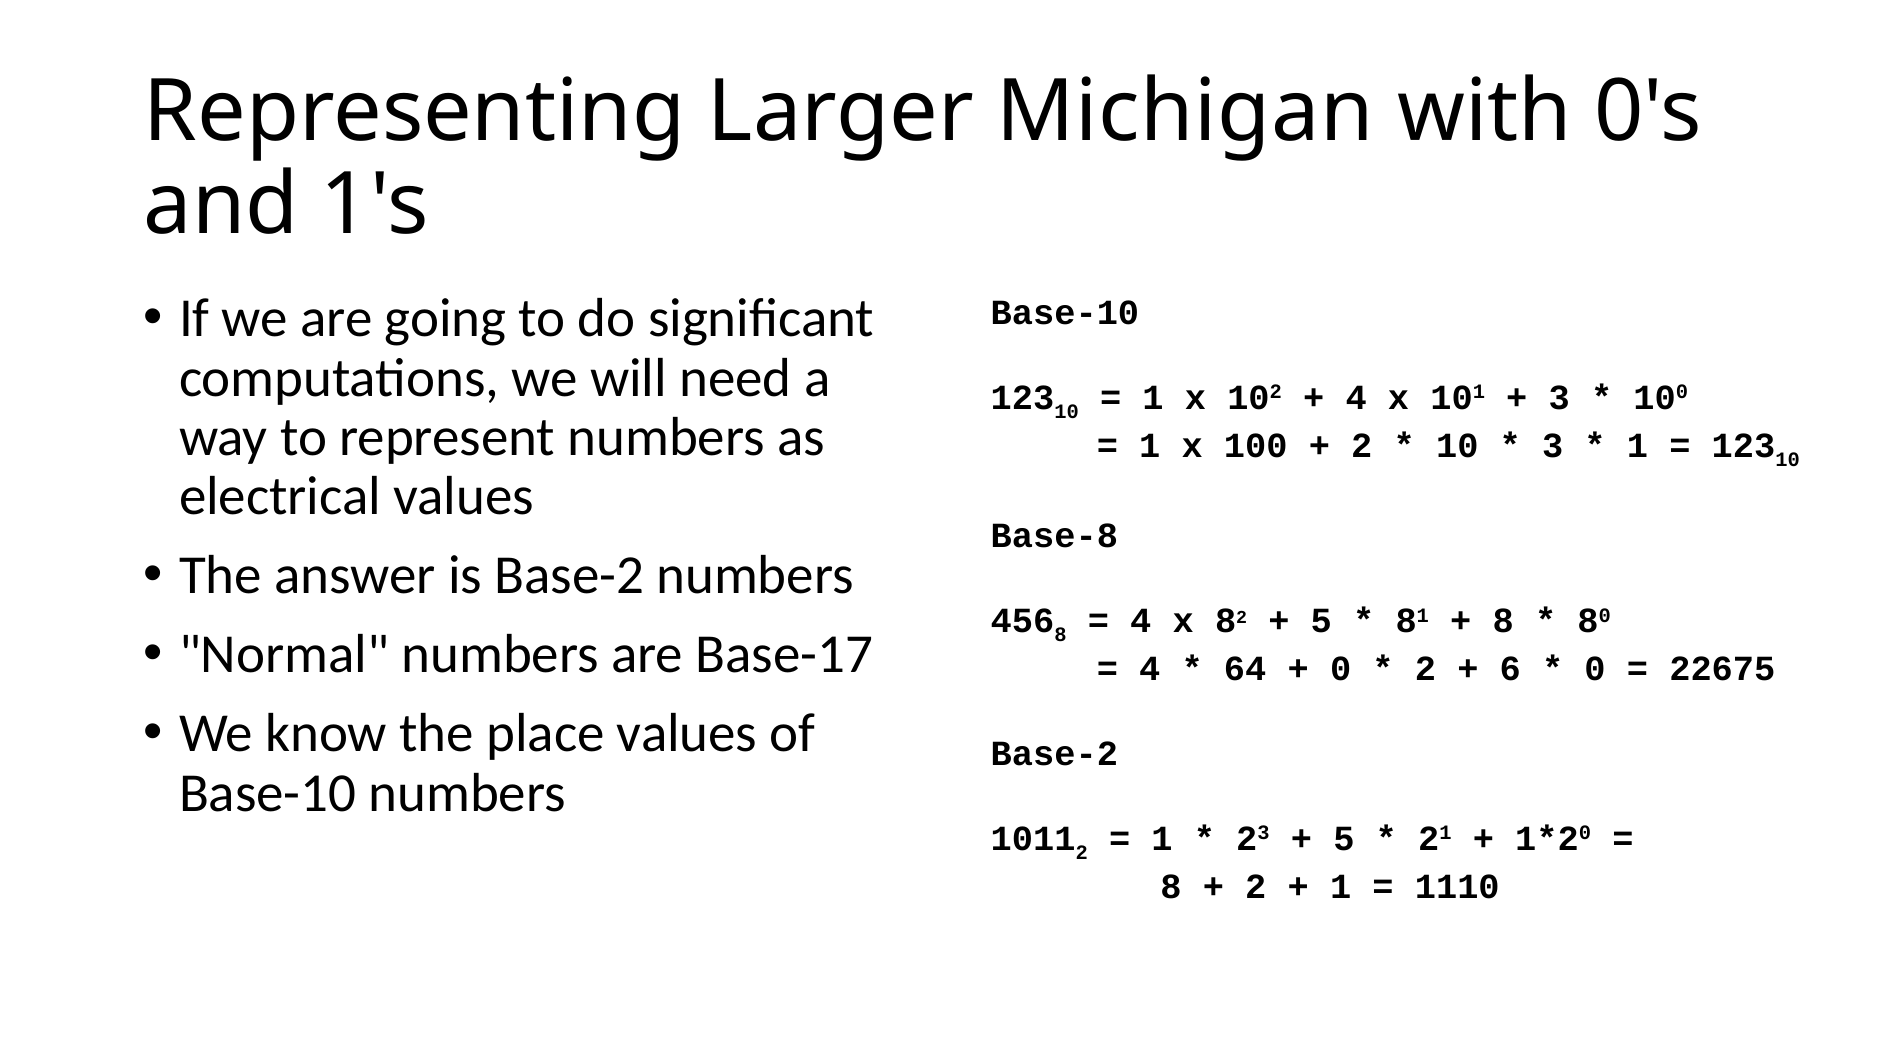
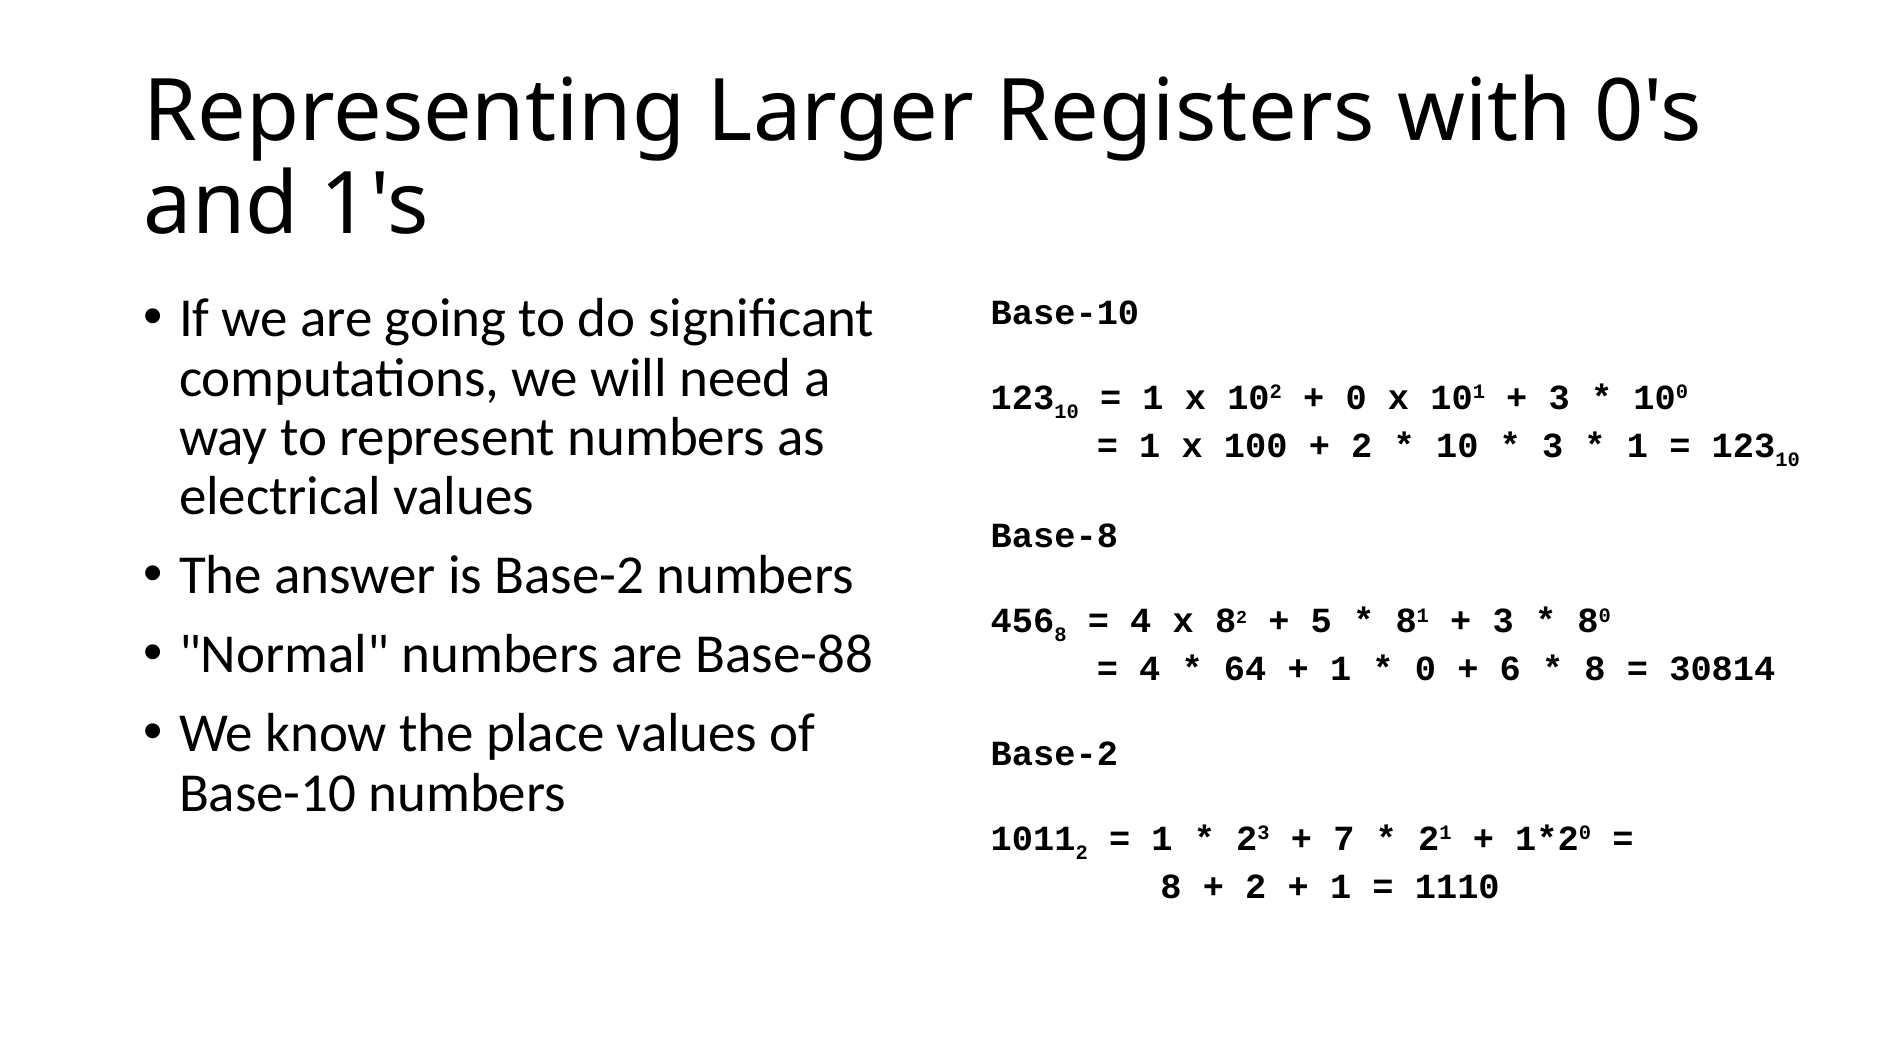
Michigan: Michigan -> Registers
4 at (1356, 398): 4 -> 0
8 at (1503, 621): 8 -> 3
Base-17: Base-17 -> Base-88
0 at (1341, 669): 0 -> 1
2 at (1425, 669): 2 -> 0
0 at (1595, 669): 0 -> 8
22675: 22675 -> 30814
5 at (1344, 839): 5 -> 7
